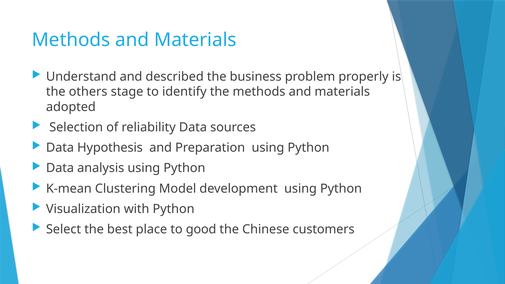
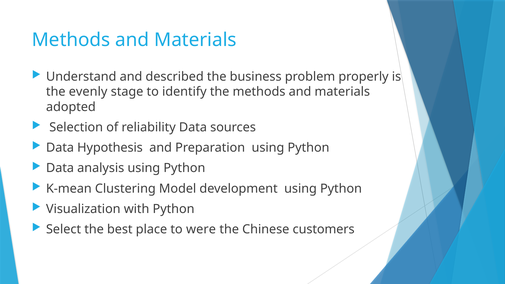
others: others -> evenly
good: good -> were
